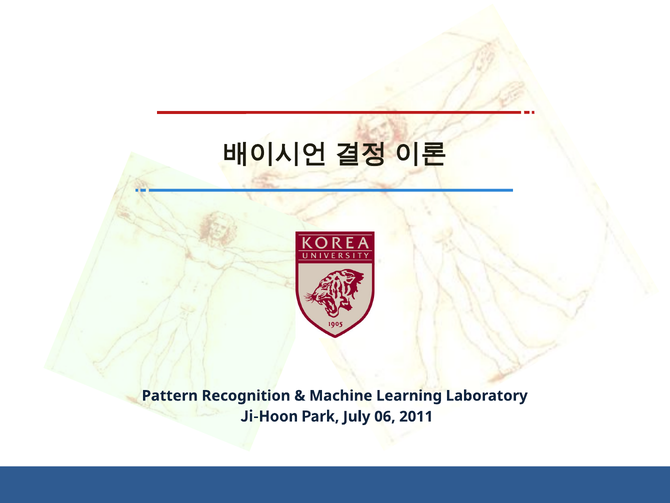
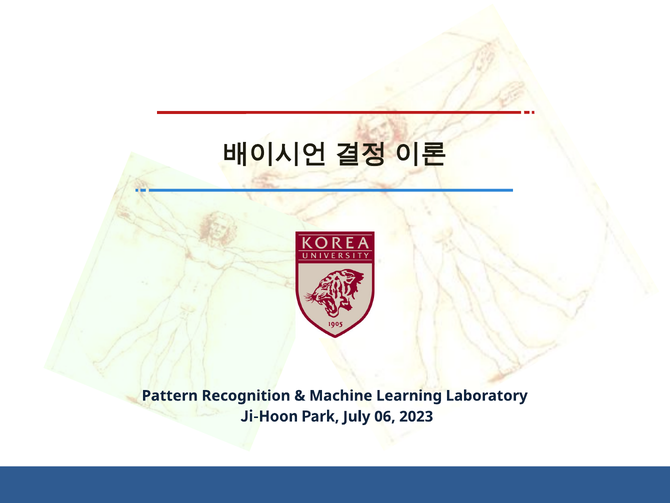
2011: 2011 -> 2023
